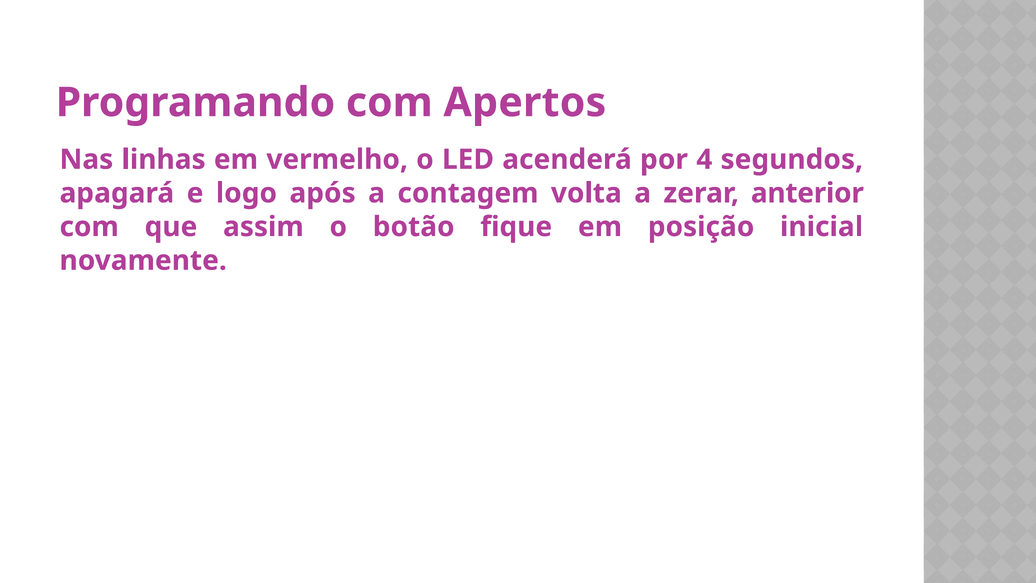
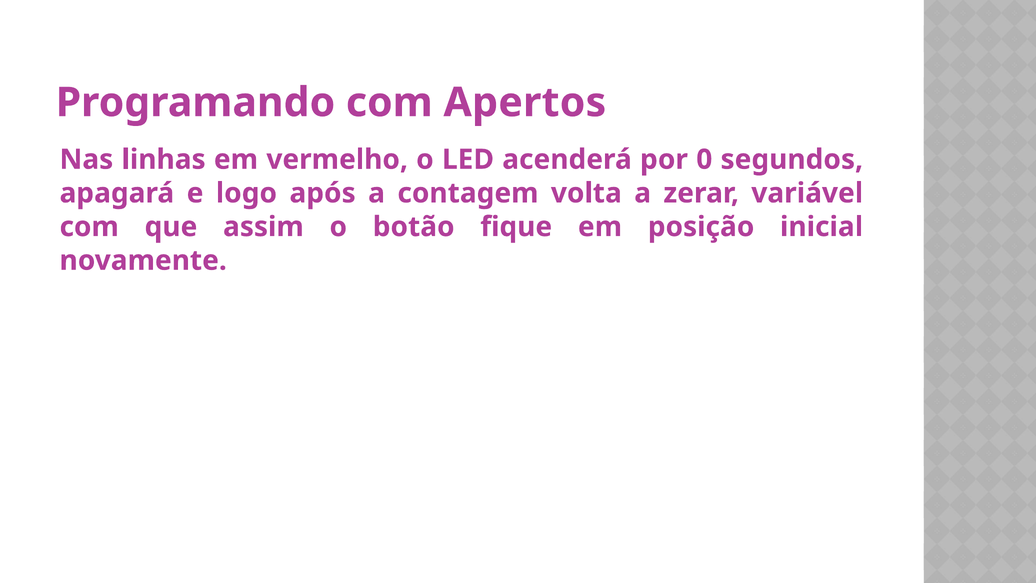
4: 4 -> 0
anterior: anterior -> variável
